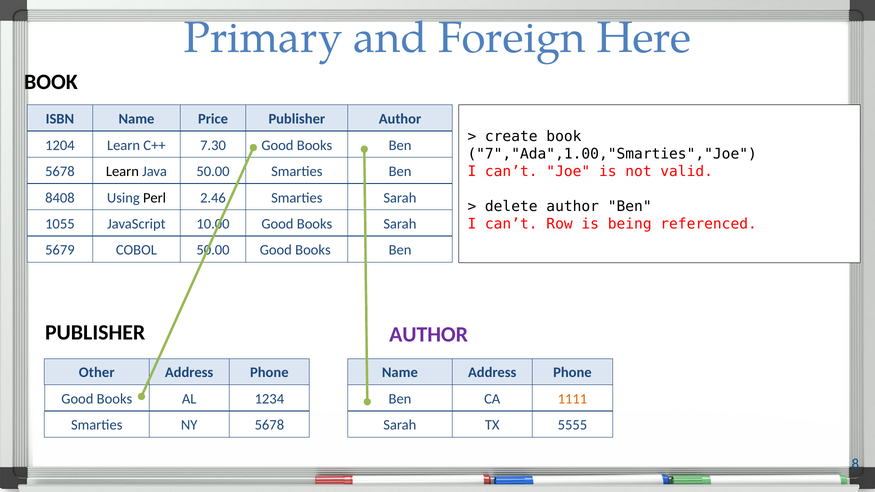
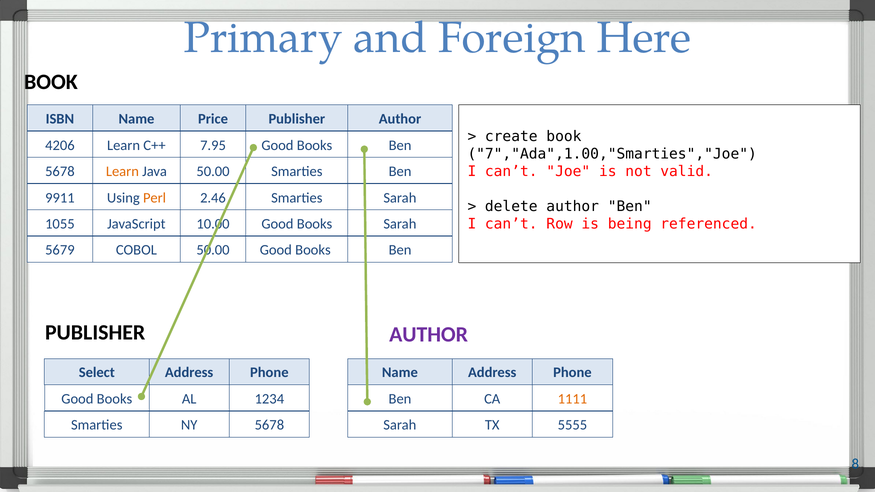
1204: 1204 -> 4206
7.30: 7.30 -> 7.95
Learn at (122, 172) colour: black -> orange
8408: 8408 -> 9911
Perl colour: black -> orange
Other: Other -> Select
